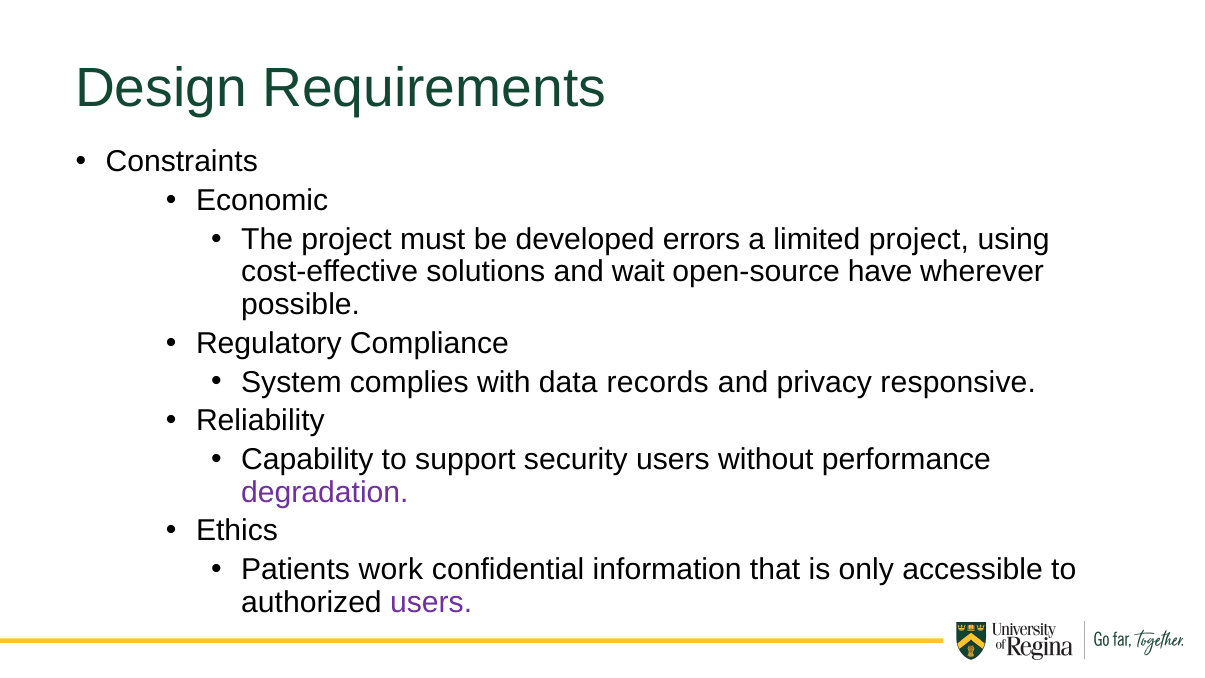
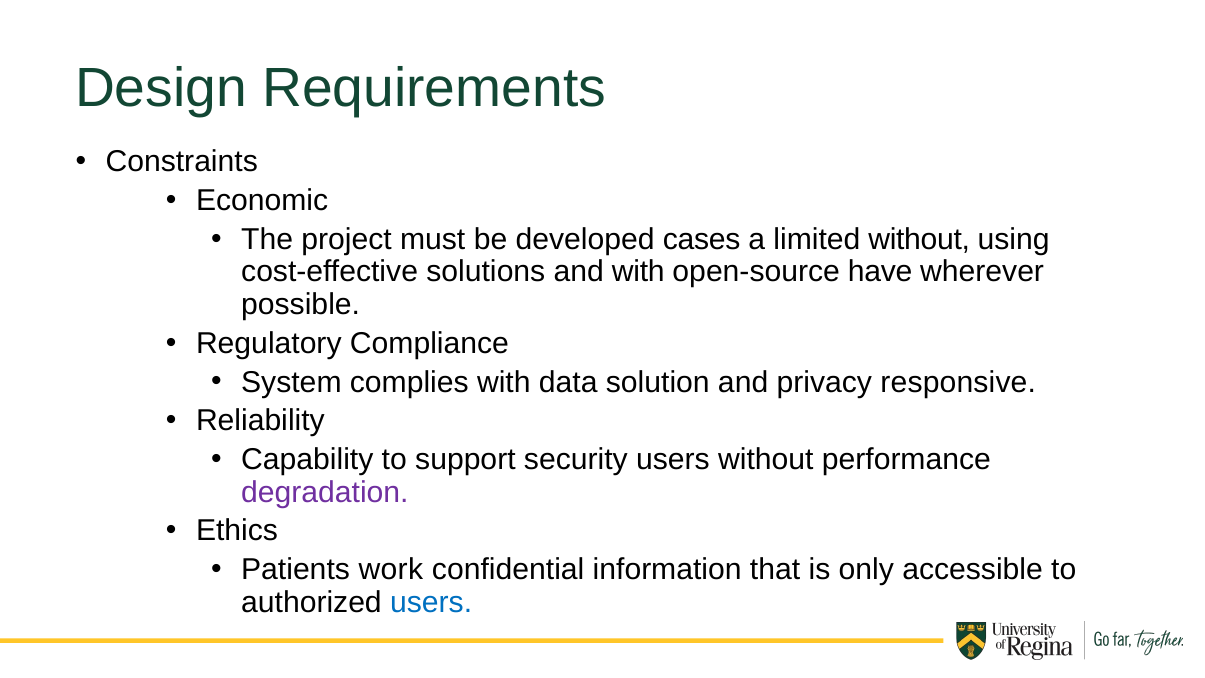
errors: errors -> cases
limited project: project -> without
and wait: wait -> with
records: records -> solution
users at (431, 602) colour: purple -> blue
